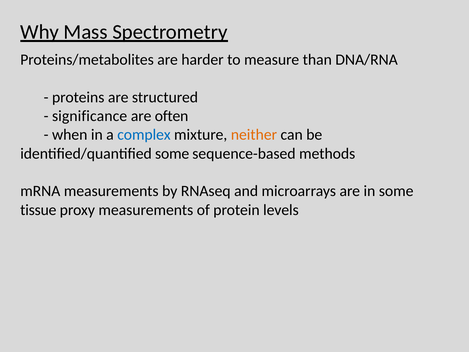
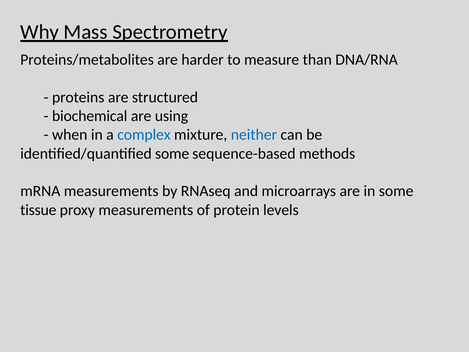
significance: significance -> biochemical
often: often -> using
neither colour: orange -> blue
